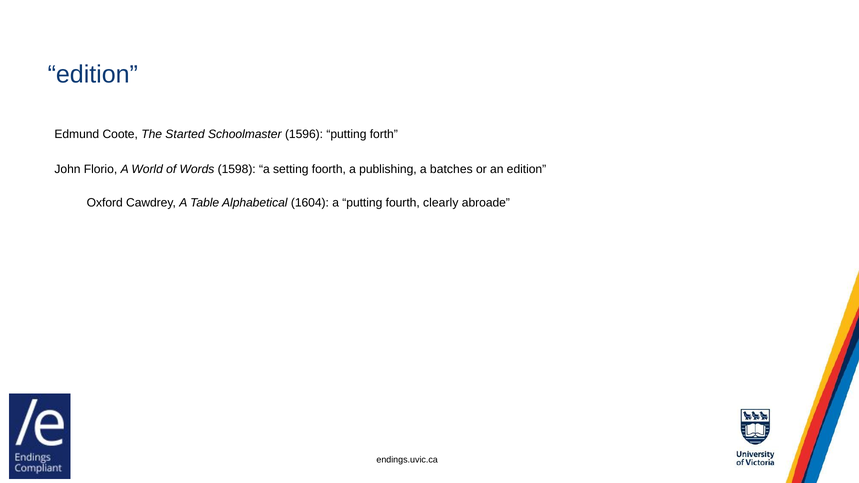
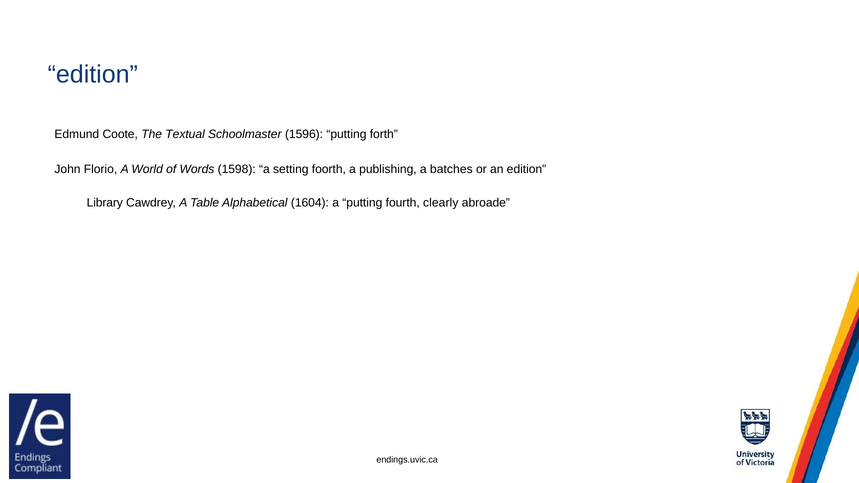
Started: Started -> Textual
Oxford: Oxford -> Library
